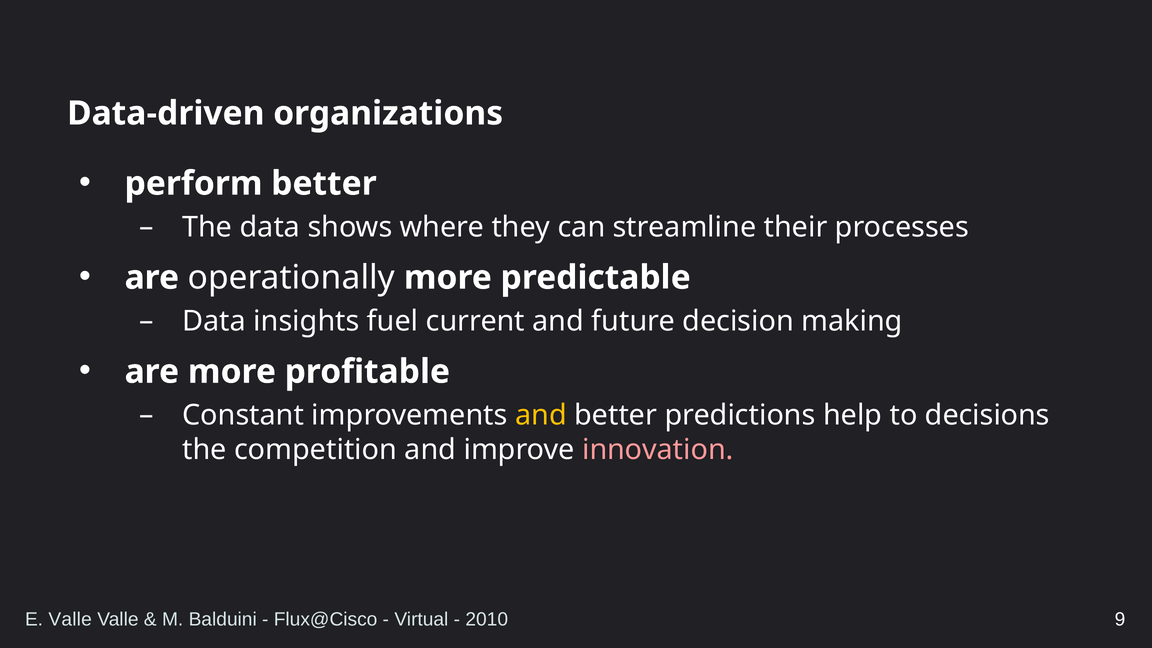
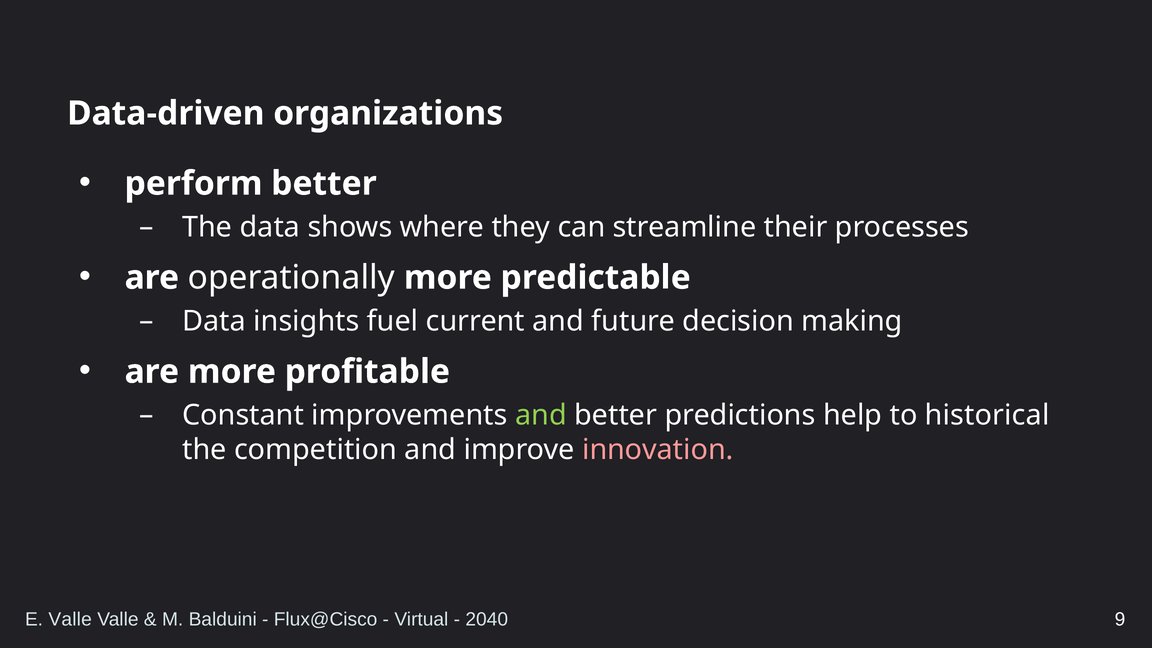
and at (541, 415) colour: yellow -> light green
decisions: decisions -> historical
2010: 2010 -> 2040
